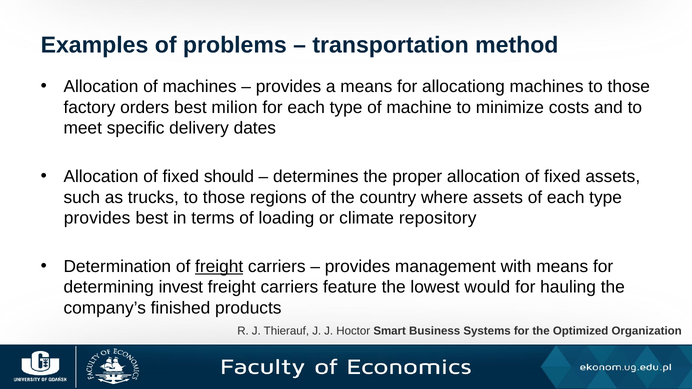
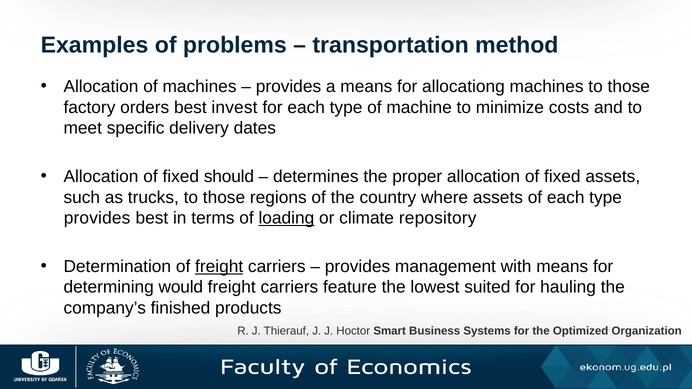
milion: milion -> invest
loading underline: none -> present
invest: invest -> would
would: would -> suited
